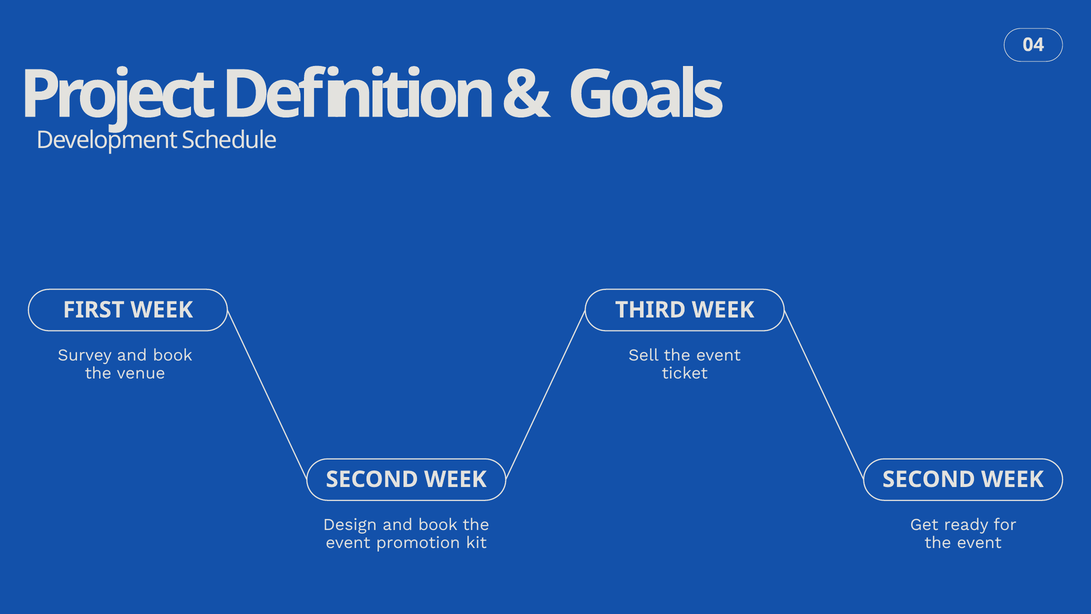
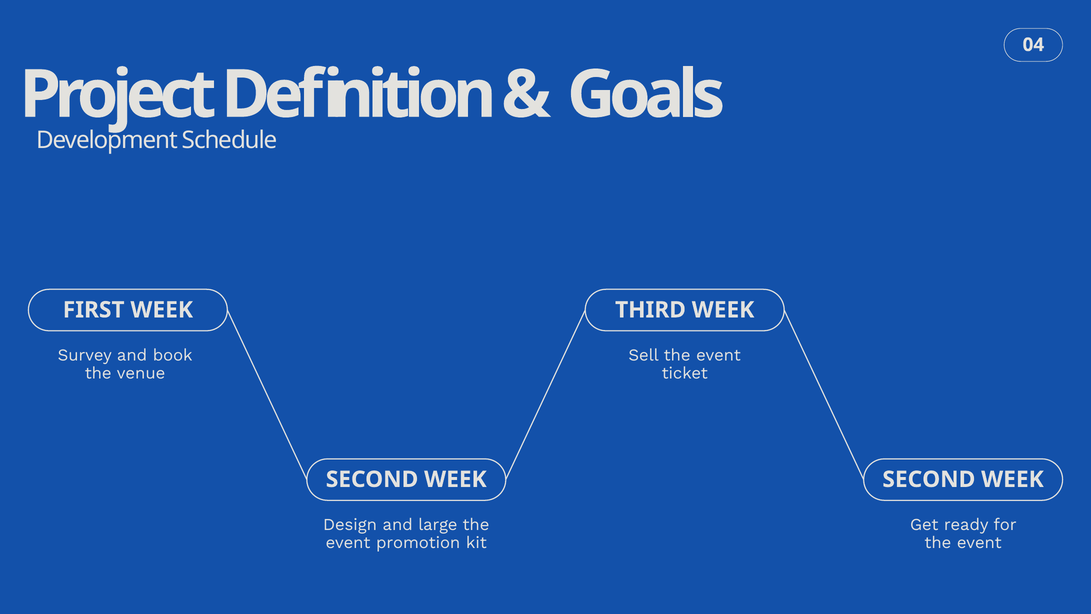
Design and book: book -> large
